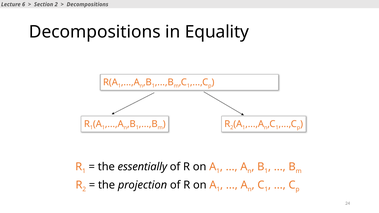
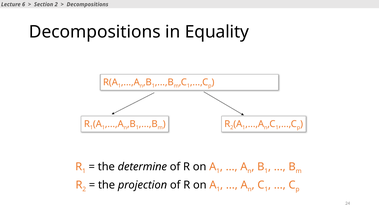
essentially: essentially -> determine
